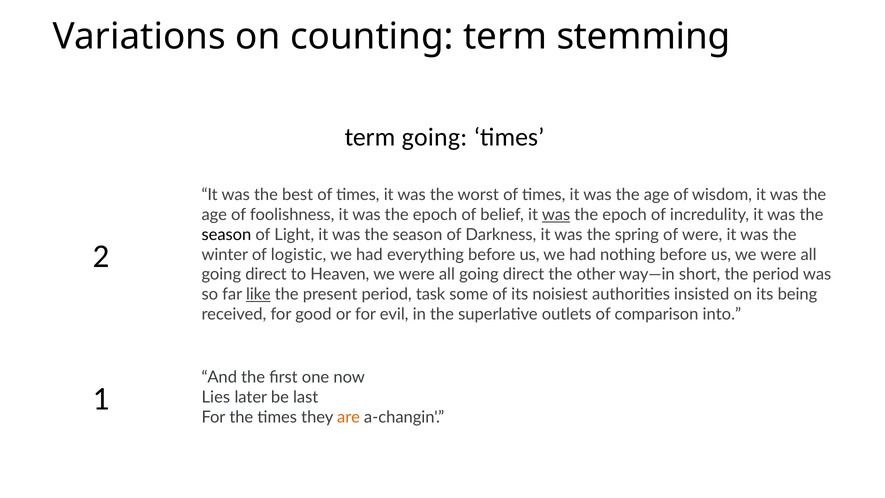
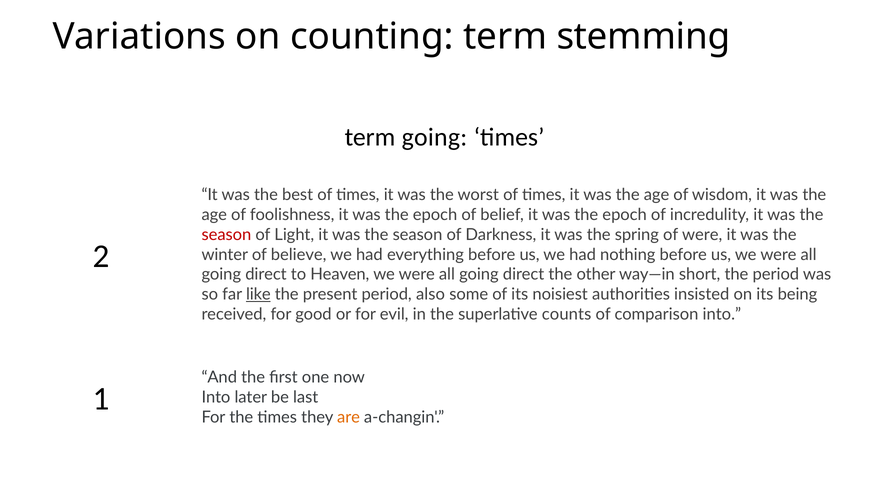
was at (556, 215) underline: present -> none
season at (226, 235) colour: black -> red
logistic: logistic -> believe
task: task -> also
outlets: outlets -> counts
Lies at (216, 397): Lies -> Into
